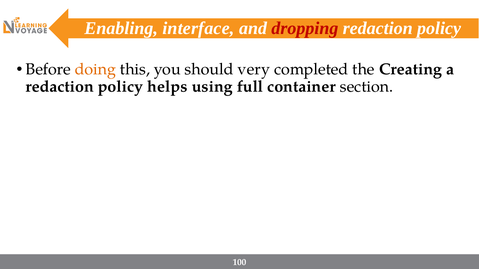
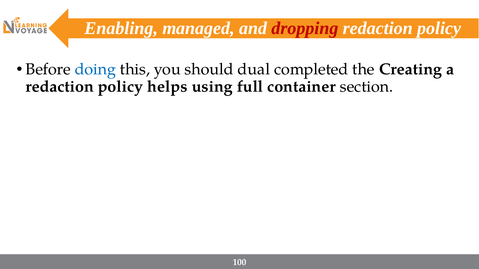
interface: interface -> managed
doing colour: orange -> blue
very: very -> dual
